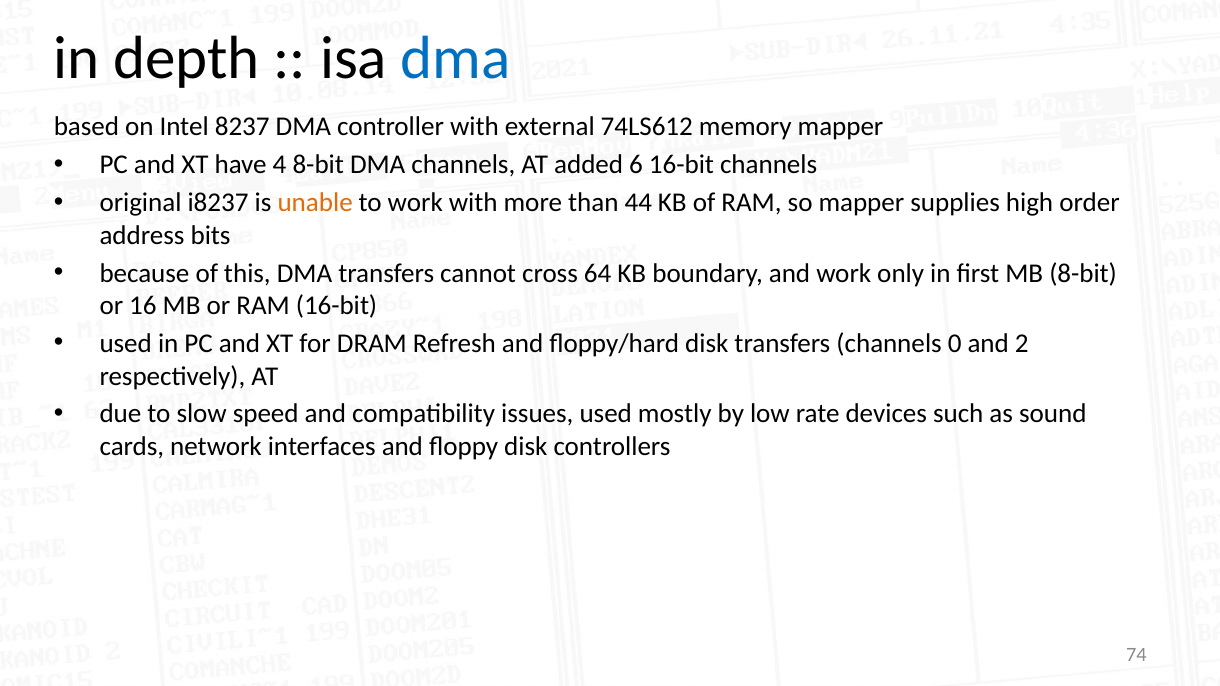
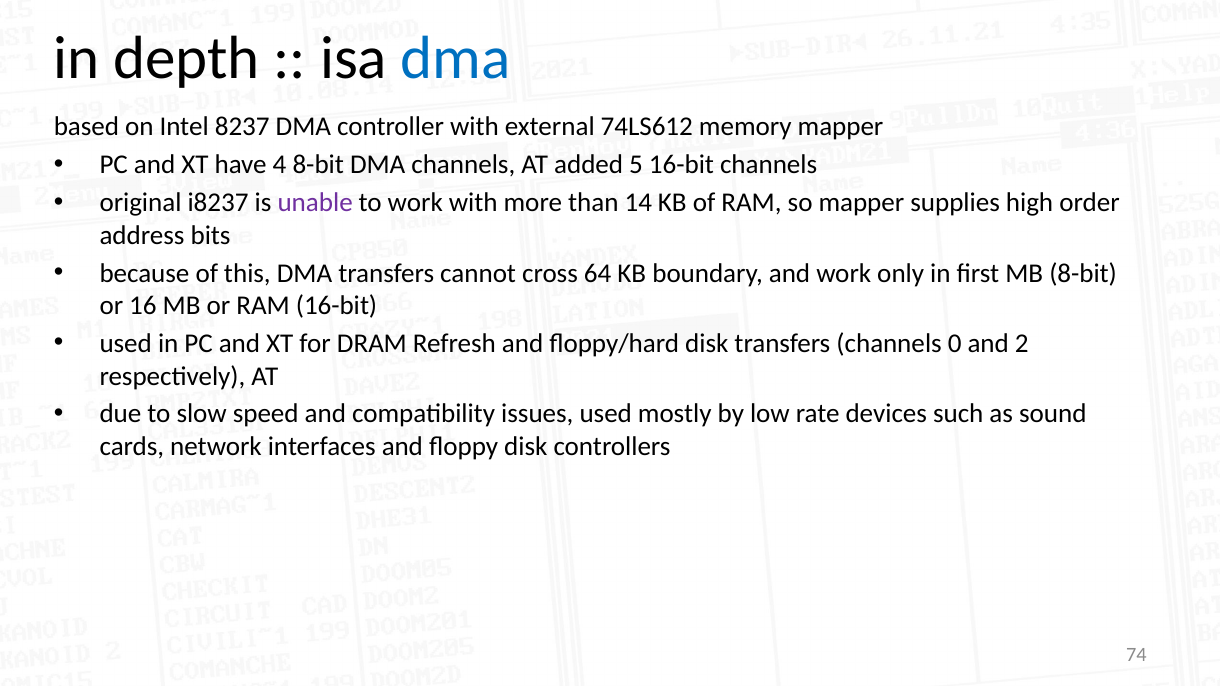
6: 6 -> 5
unable colour: orange -> purple
44: 44 -> 14
